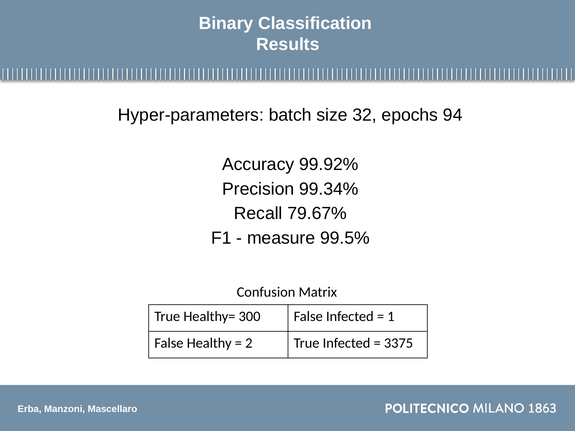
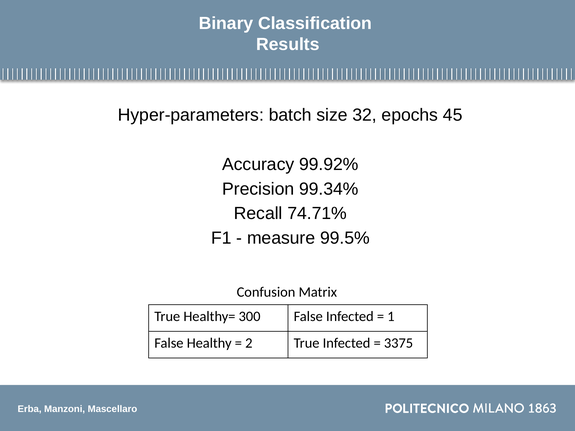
94: 94 -> 45
79.67%: 79.67% -> 74.71%
